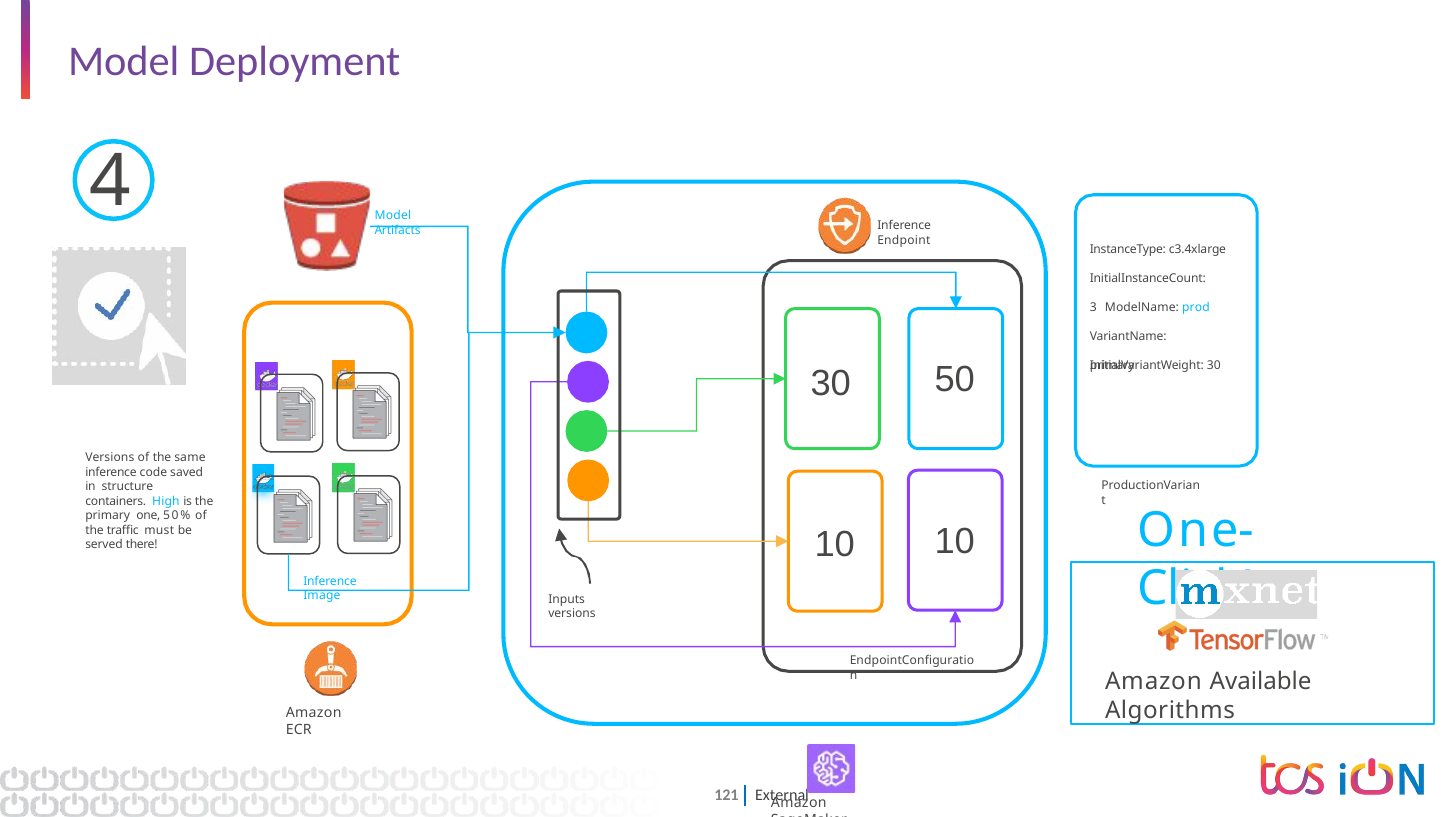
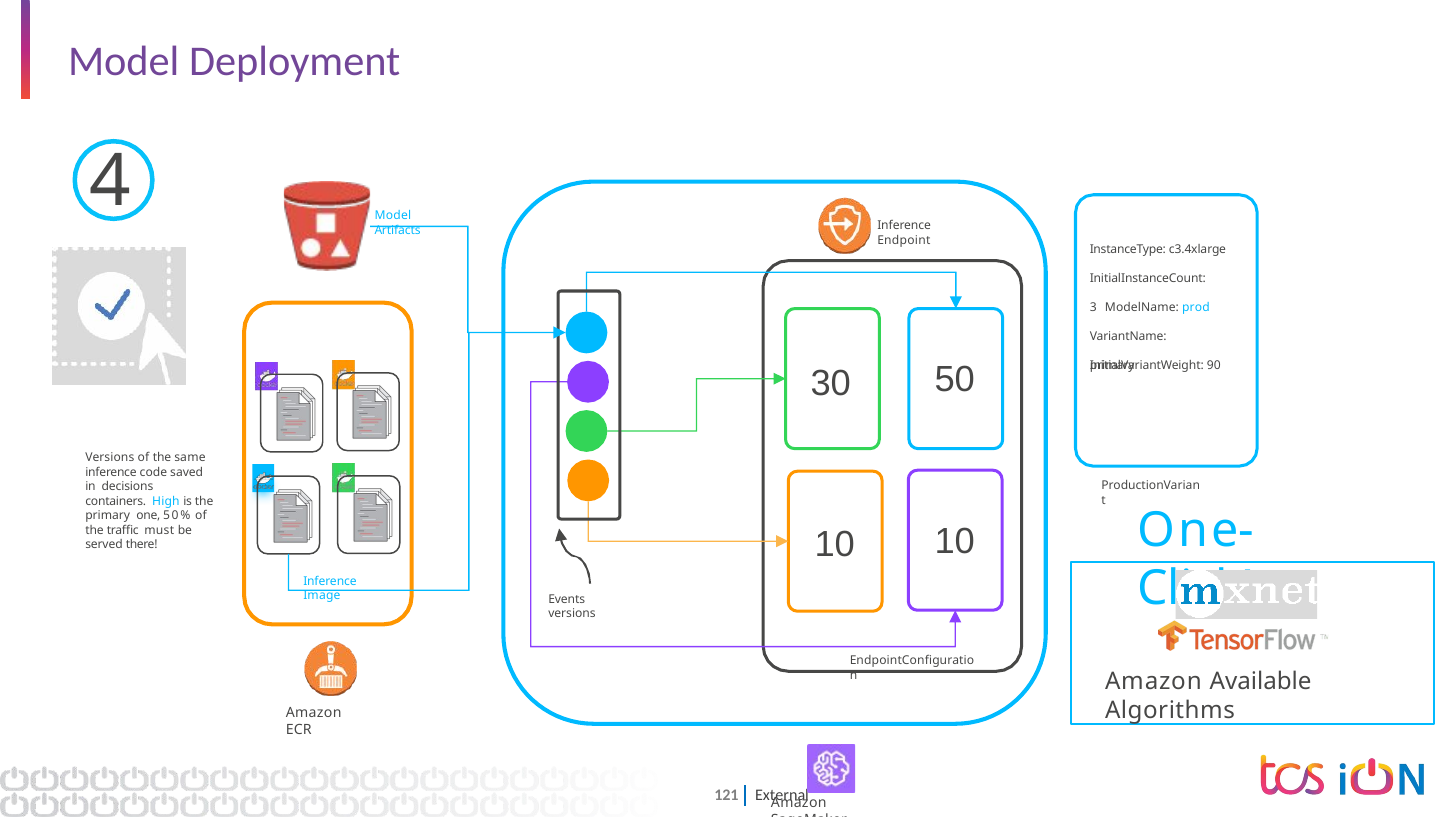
30 at (1214, 366): 30 -> 90
structure: structure -> decisions
Inputs: Inputs -> Events
